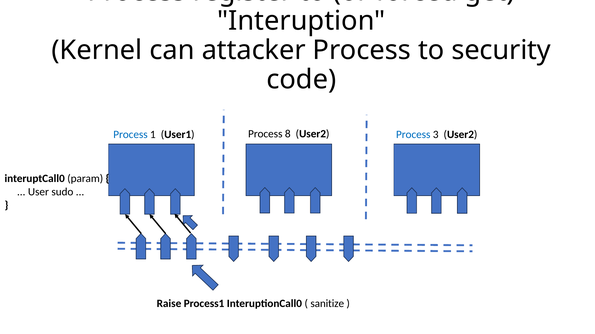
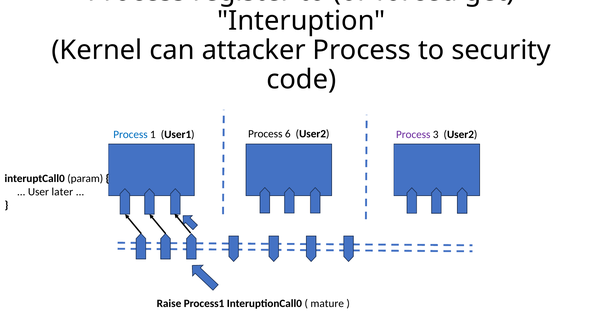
8: 8 -> 6
Process at (413, 135) colour: blue -> purple
sudo: sudo -> later
sanitize: sanitize -> mature
